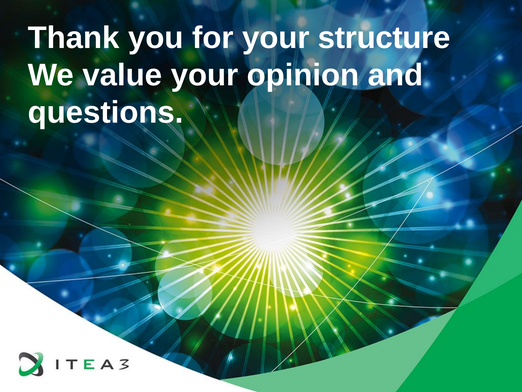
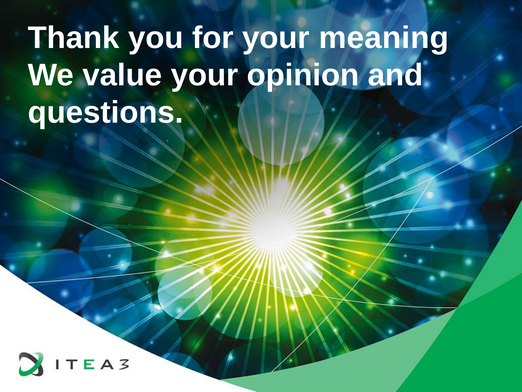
structure: structure -> meaning
